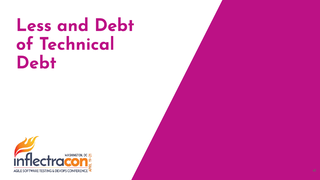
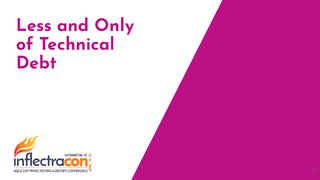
and Debt: Debt -> Only
